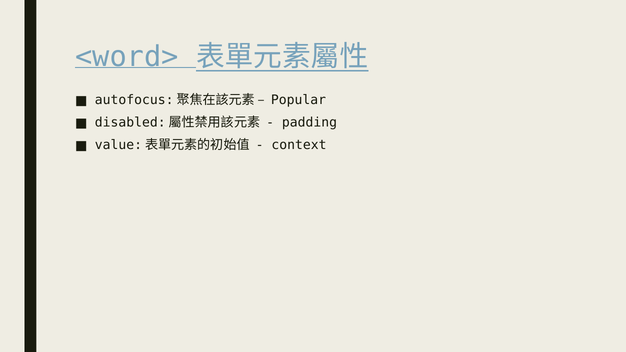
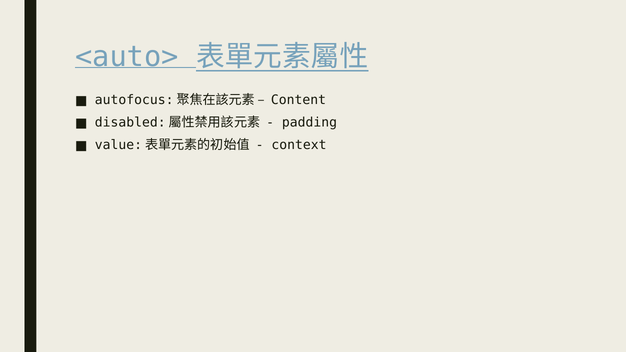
<word>: <word> -> <auto>
Popular: Popular -> Content
